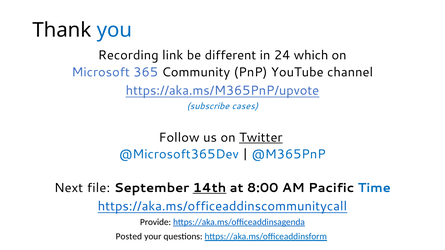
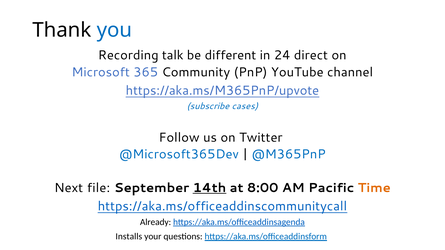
link: link -> talk
which: which -> direct
Twitter underline: present -> none
Time colour: blue -> orange
Provide: Provide -> Already
Posted: Posted -> Installs
